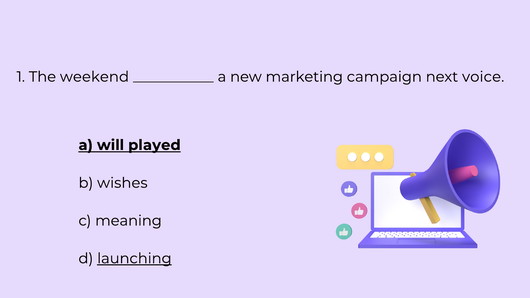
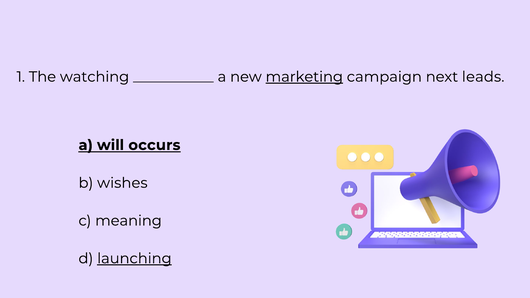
weekend: weekend -> watching
marketing underline: none -> present
voice: voice -> leads
played: played -> occurs
